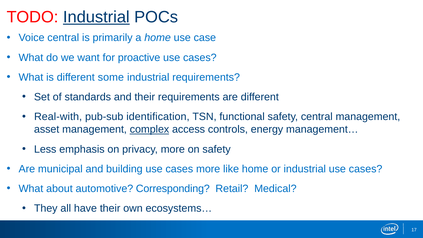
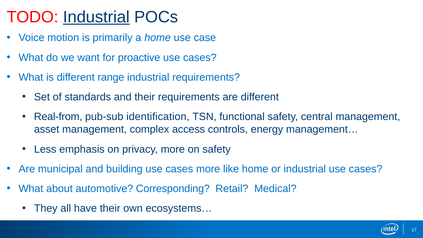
Voice central: central -> motion
some: some -> range
Real-with: Real-with -> Real-from
complex underline: present -> none
